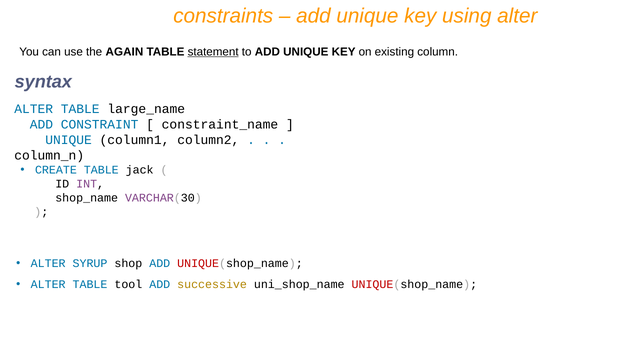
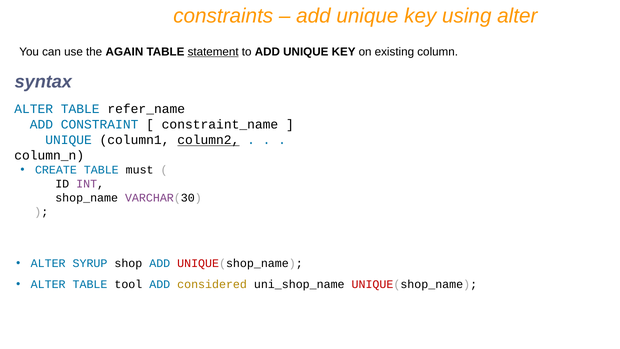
large_name: large_name -> refer_name
column2 underline: none -> present
jack: jack -> must
successive: successive -> considered
